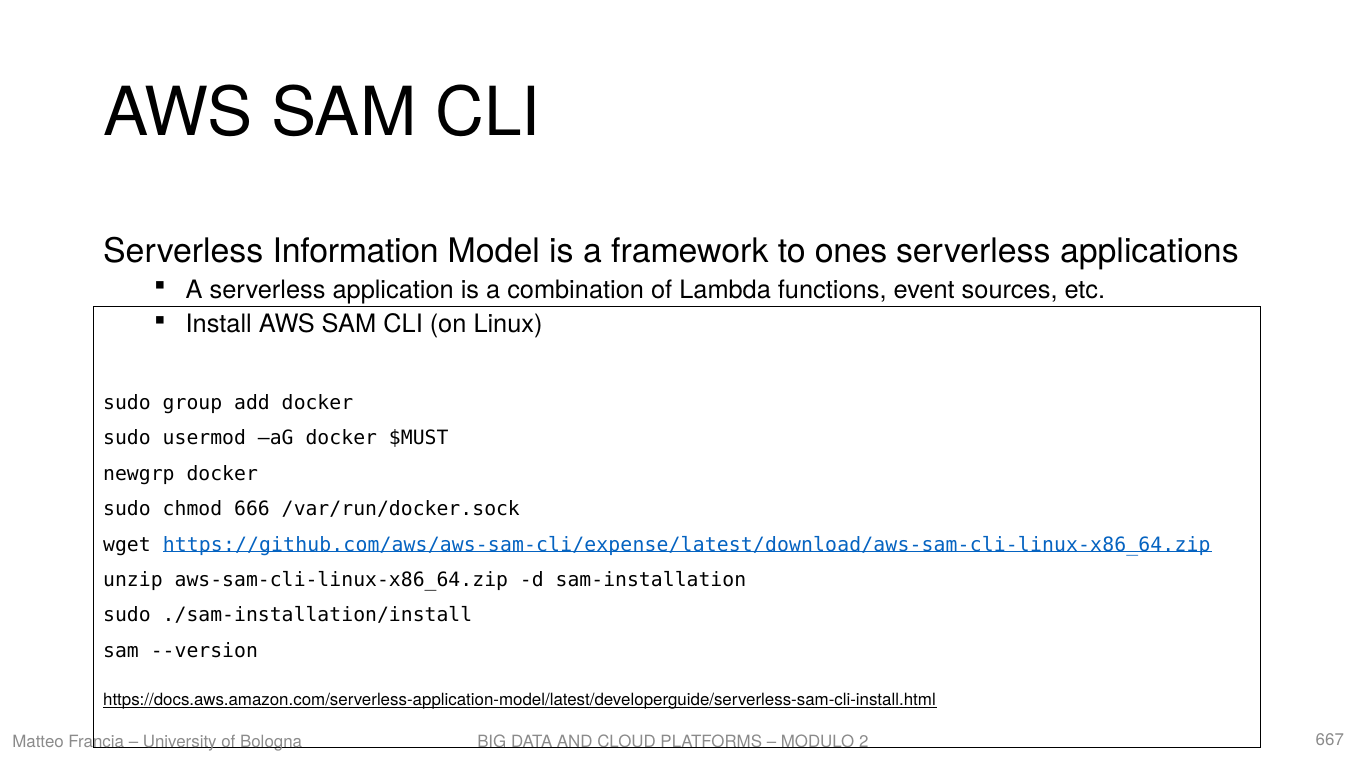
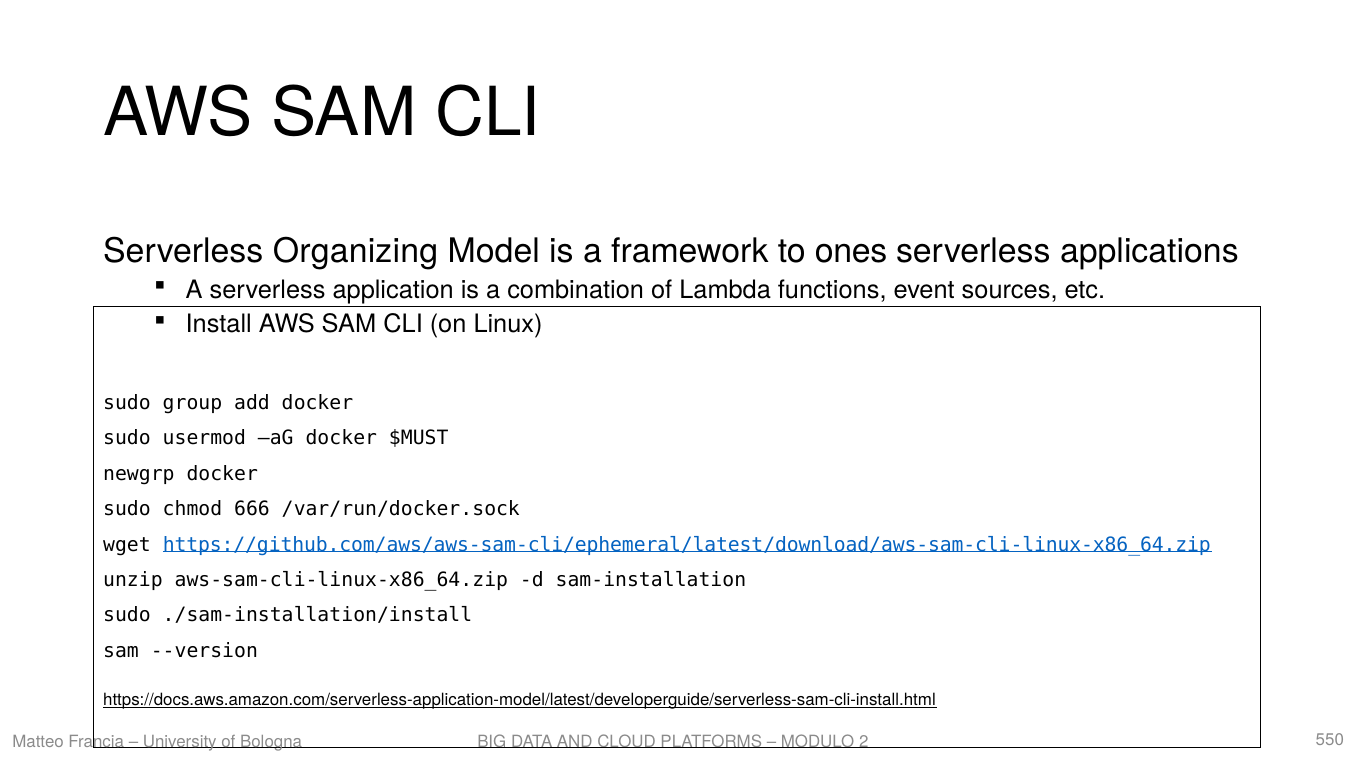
Information: Information -> Organizing
https://github.com/aws/aws-sam-cli/expense/latest/download/aws-sam-cli-linux-x86_64.zip: https://github.com/aws/aws-sam-cli/expense/latest/download/aws-sam-cli-linux-x86_64.zip -> https://github.com/aws/aws-sam-cli/ephemeral/latest/download/aws-sam-cli-linux-x86_64.zip
667: 667 -> 550
